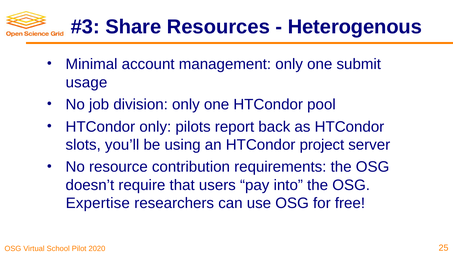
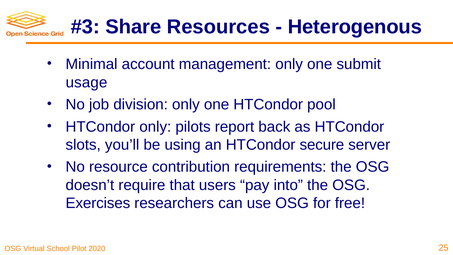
project: project -> secure
Expertise: Expertise -> Exercises
